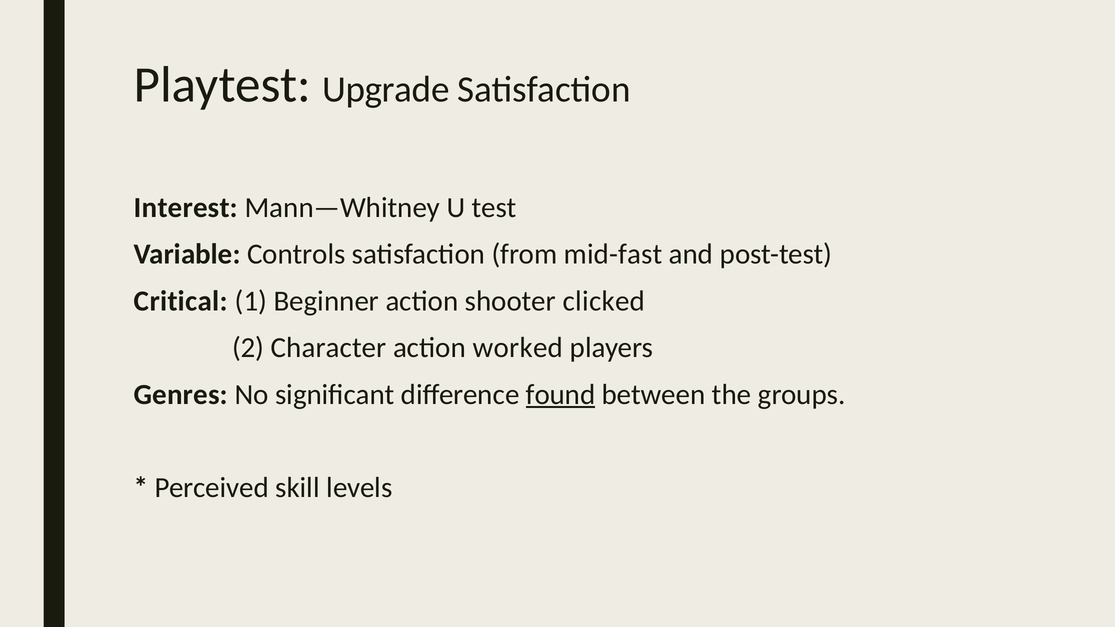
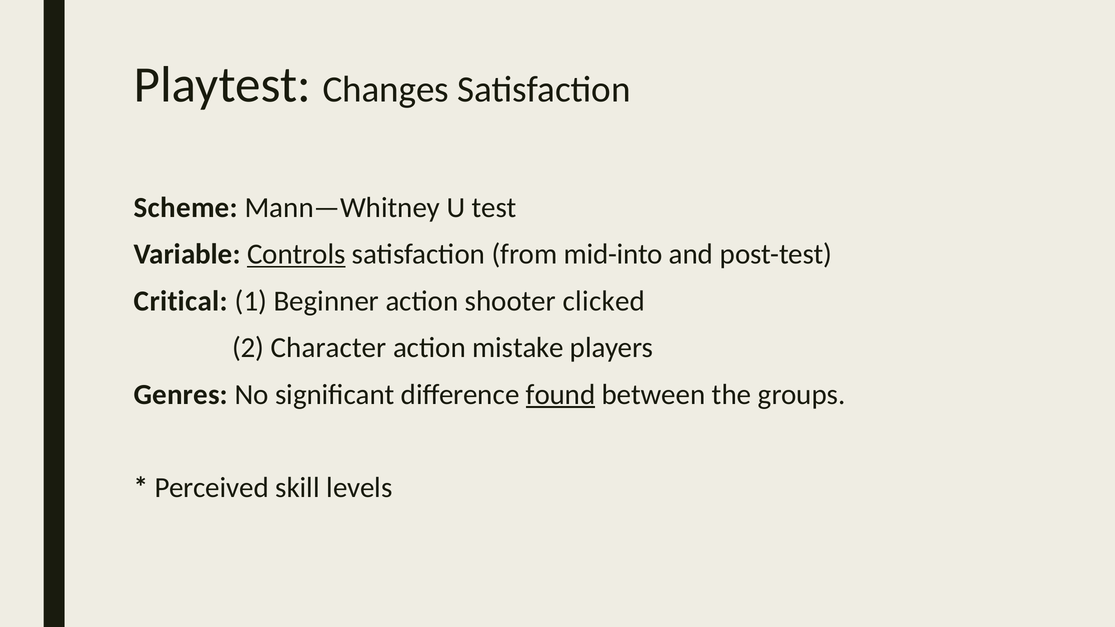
Upgrade: Upgrade -> Changes
Interest: Interest -> Scheme
Controls underline: none -> present
mid-fast: mid-fast -> mid-into
worked: worked -> mistake
